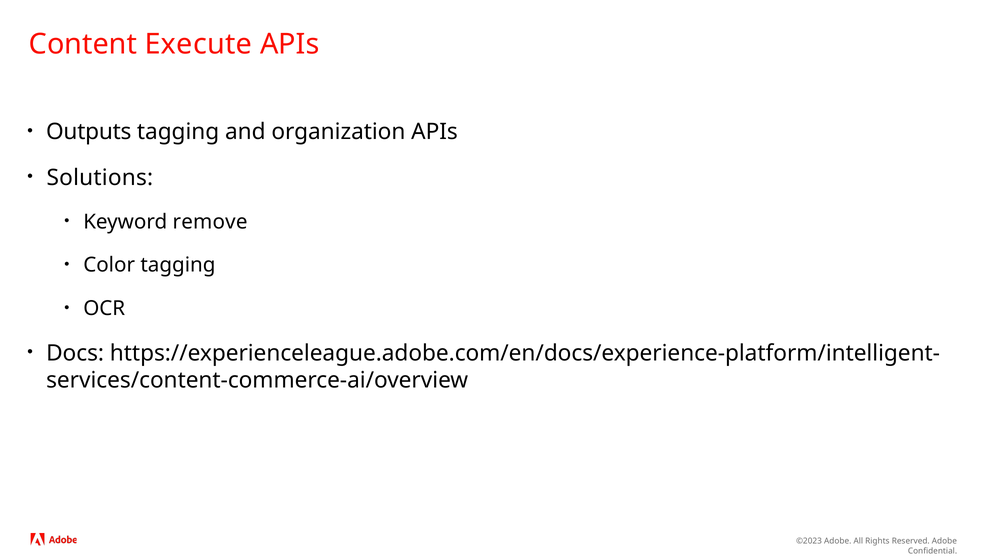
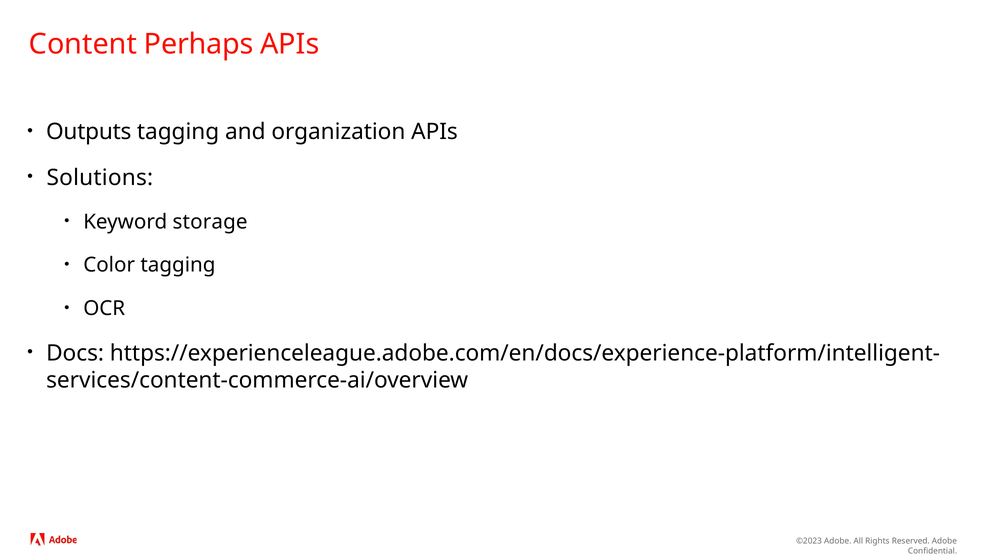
Execute: Execute -> Perhaps
remove: remove -> storage
